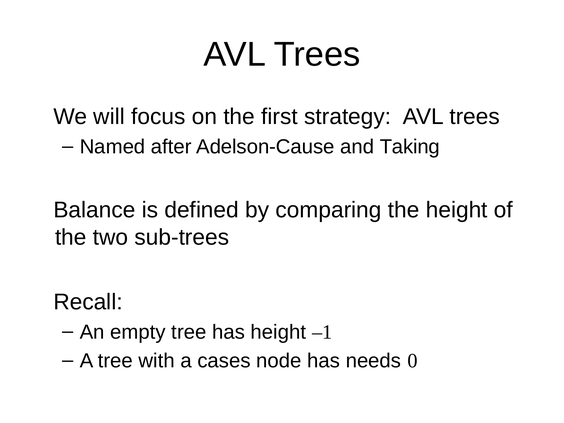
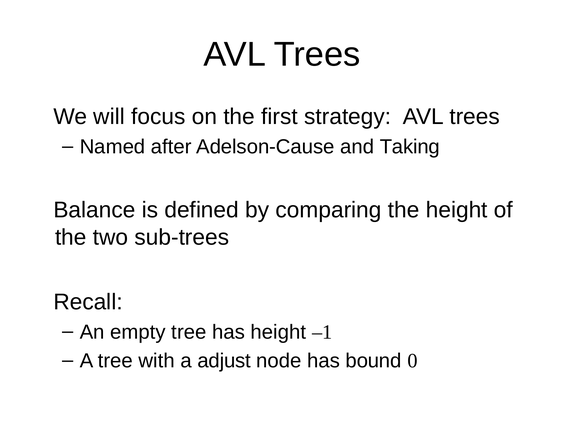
cases: cases -> adjust
needs: needs -> bound
